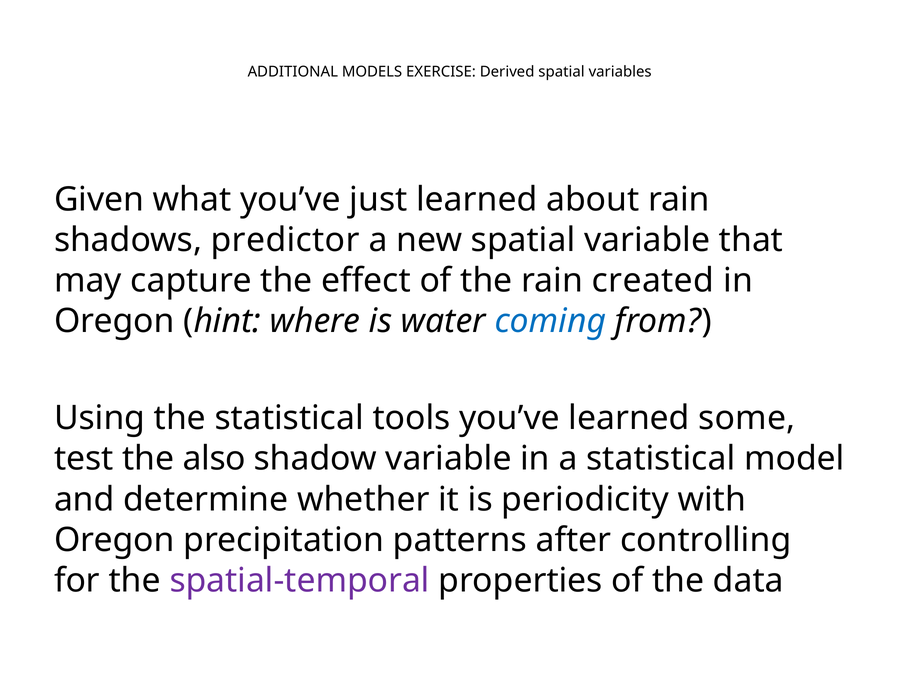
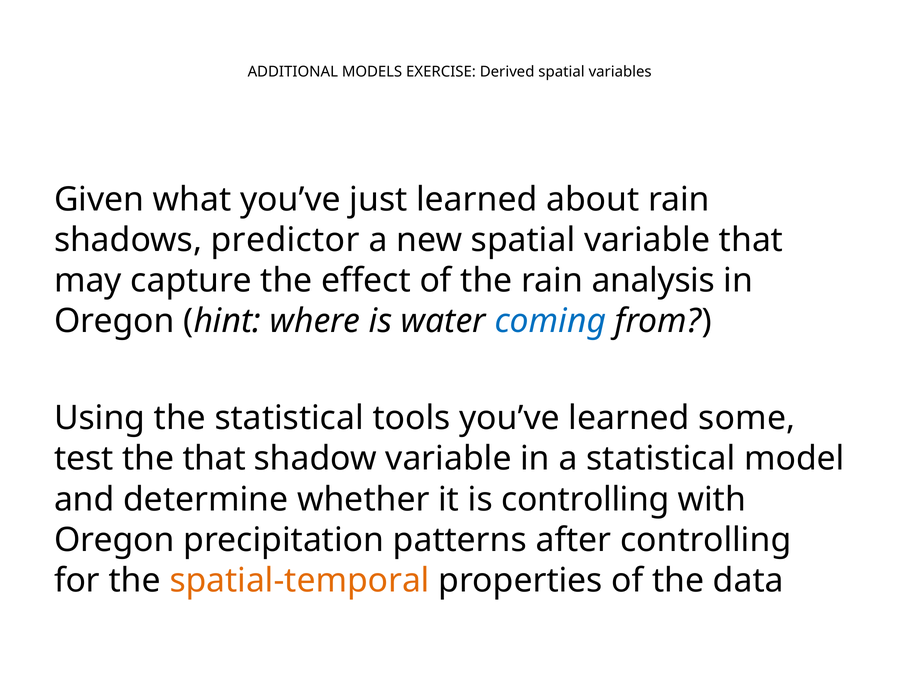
created: created -> analysis
the also: also -> that
is periodicity: periodicity -> controlling
spatial-temporal colour: purple -> orange
